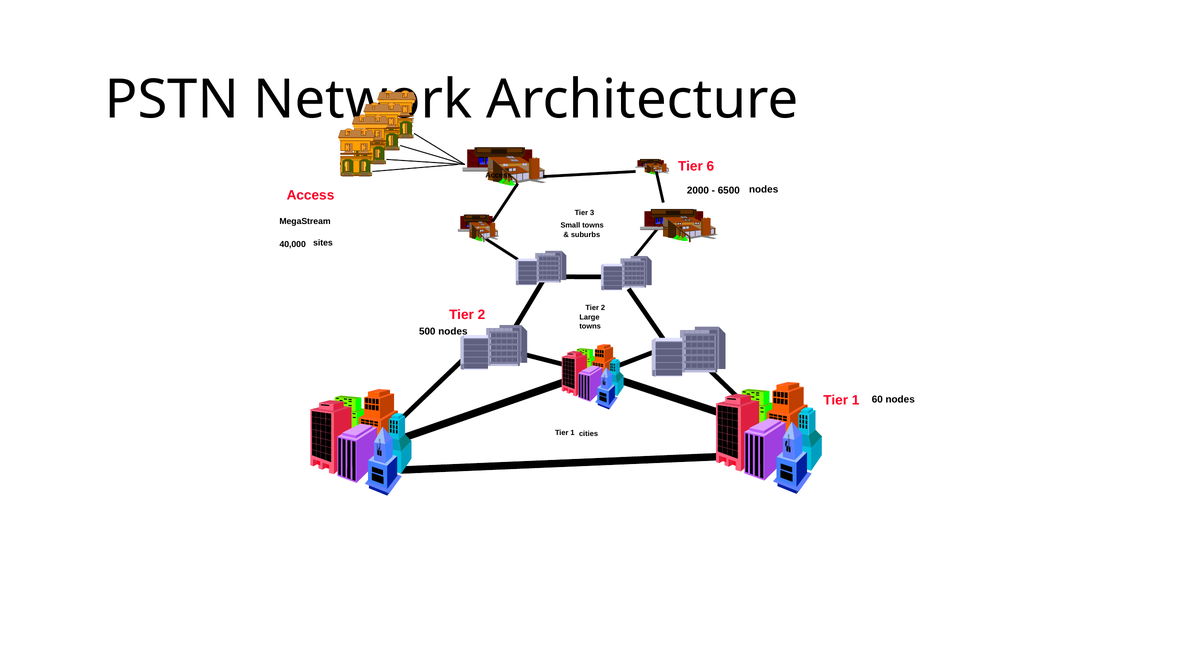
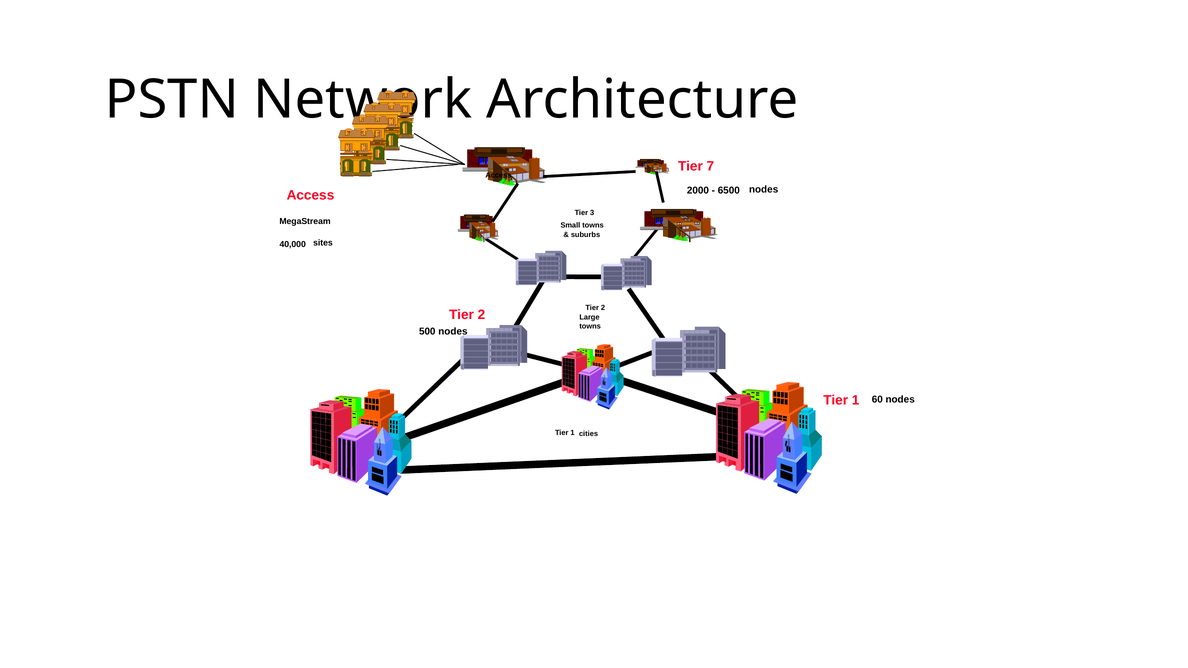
6: 6 -> 7
